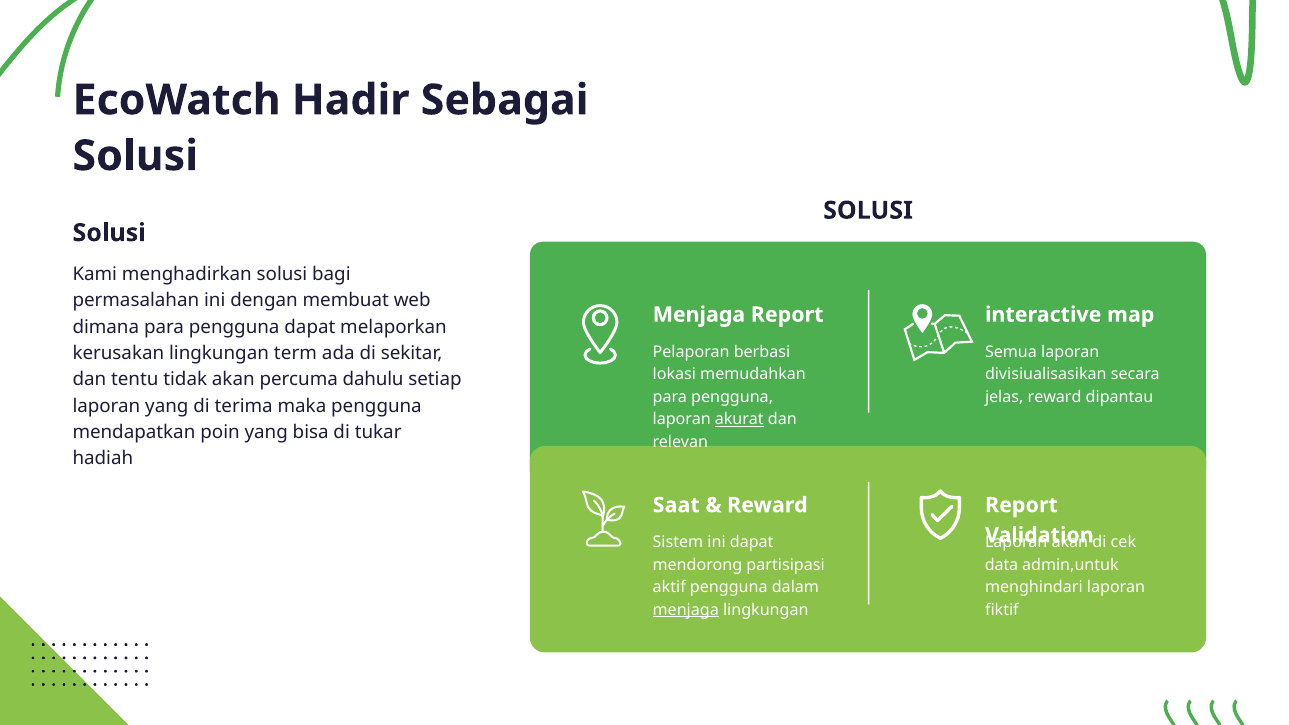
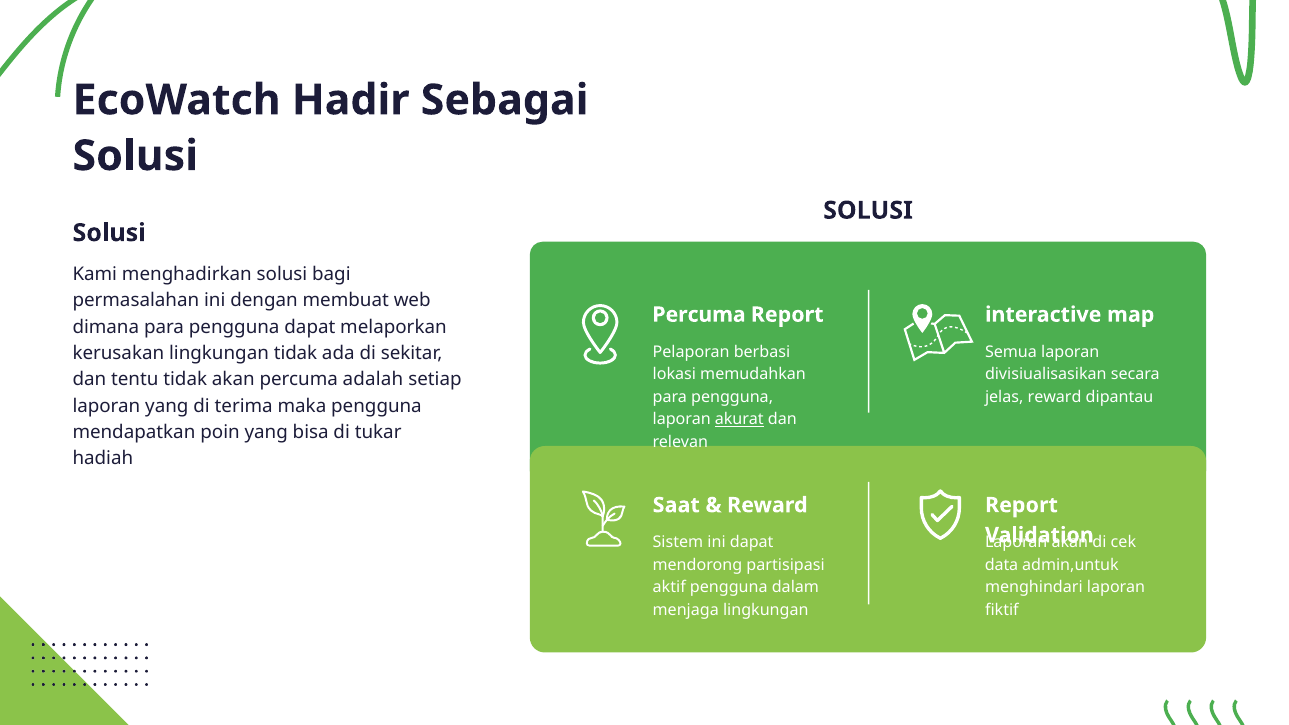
Menjaga at (699, 315): Menjaga -> Percuma
lingkungan term: term -> tidak
dahulu: dahulu -> adalah
menjaga at (686, 610) underline: present -> none
